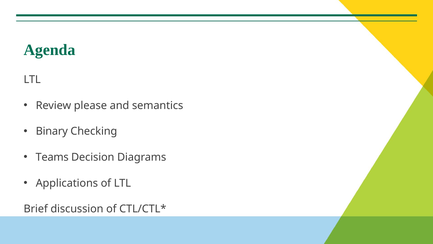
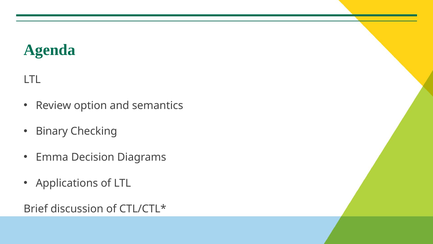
please: please -> option
Teams: Teams -> Emma
